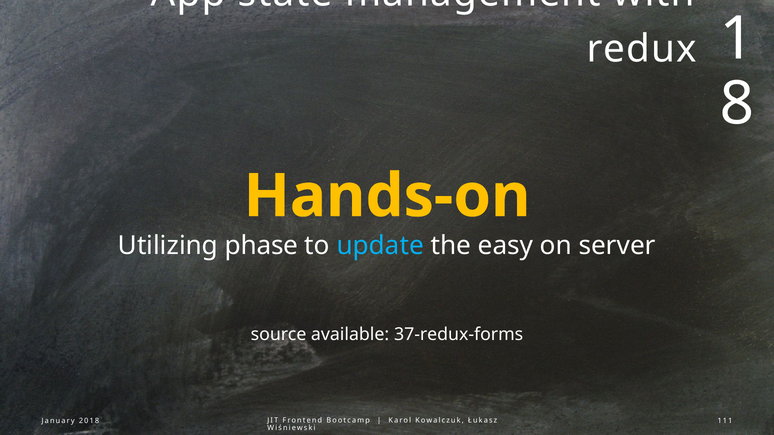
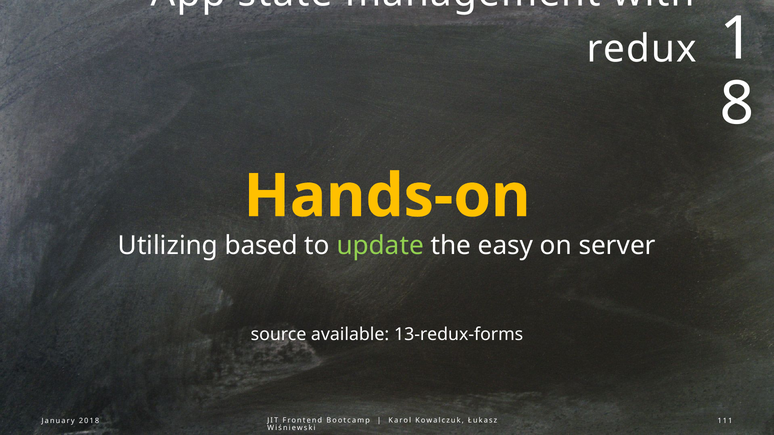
phase: phase -> based
update colour: light blue -> light green
37-redux-forms: 37-redux-forms -> 13-redux-forms
